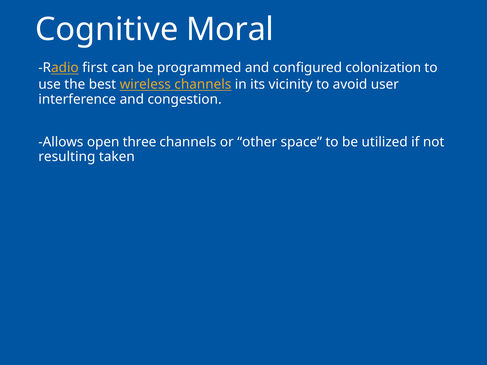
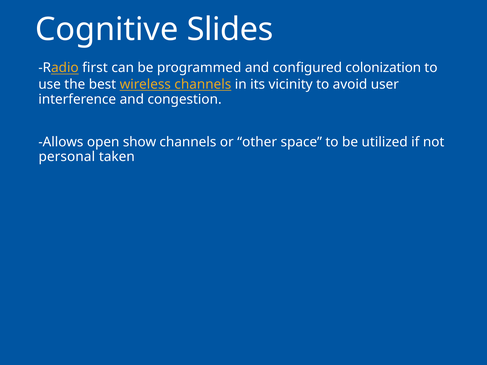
Moral: Moral -> Slides
three: three -> show
resulting: resulting -> personal
